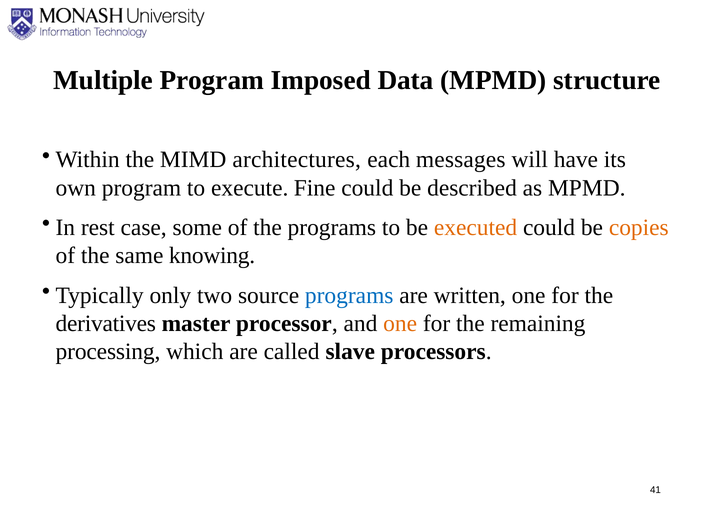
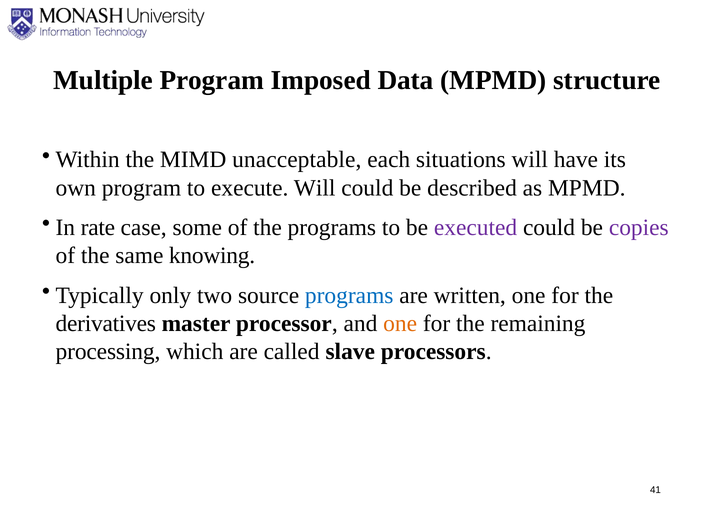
architectures: architectures -> unacceptable
messages: messages -> situations
execute Fine: Fine -> Will
rest: rest -> rate
executed colour: orange -> purple
copies colour: orange -> purple
